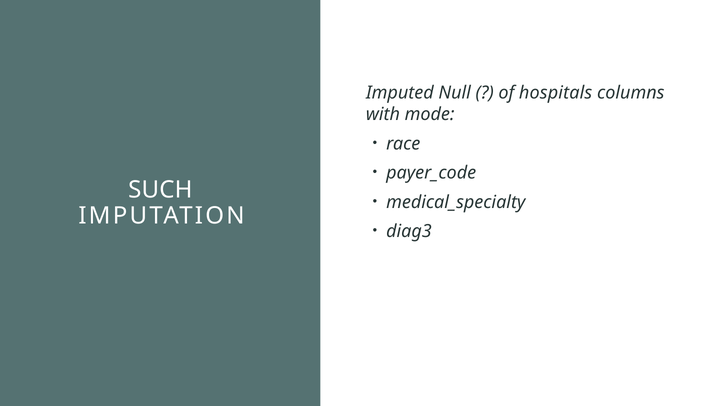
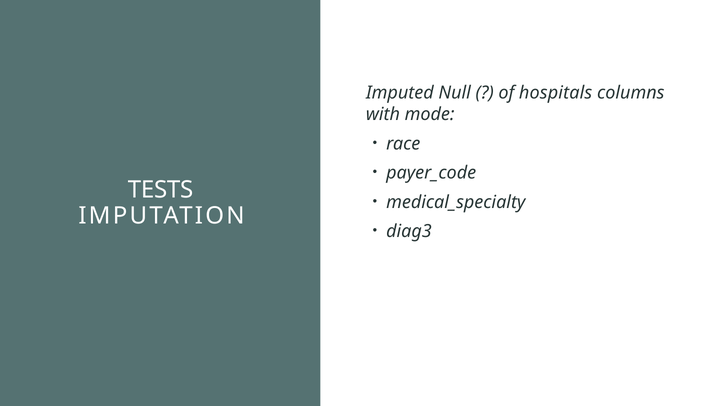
SUCH: SUCH -> TESTS
